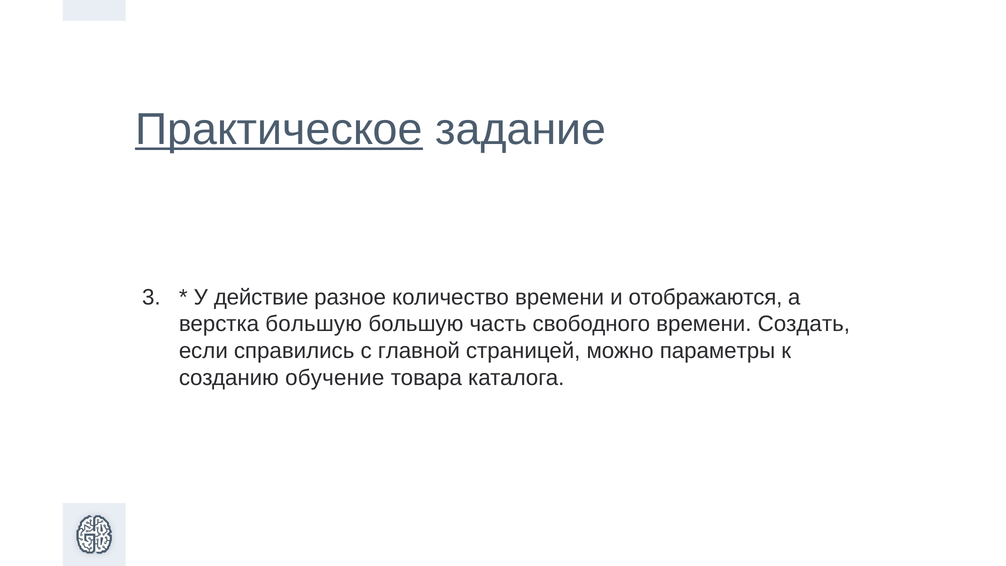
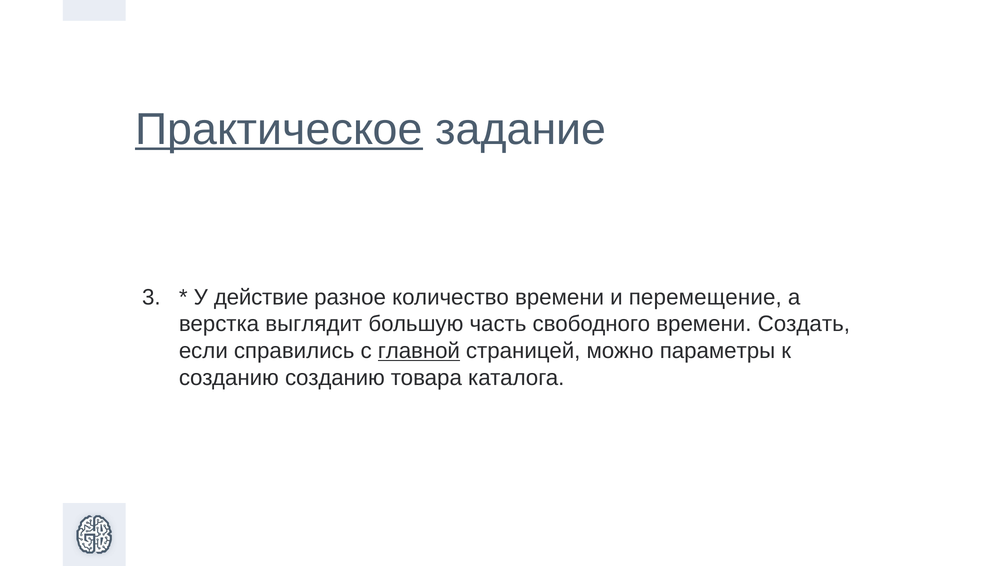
отображаются: отображаются -> перемещение
верстка большую: большую -> выглядит
главной underline: none -> present
созданию обучение: обучение -> созданию
